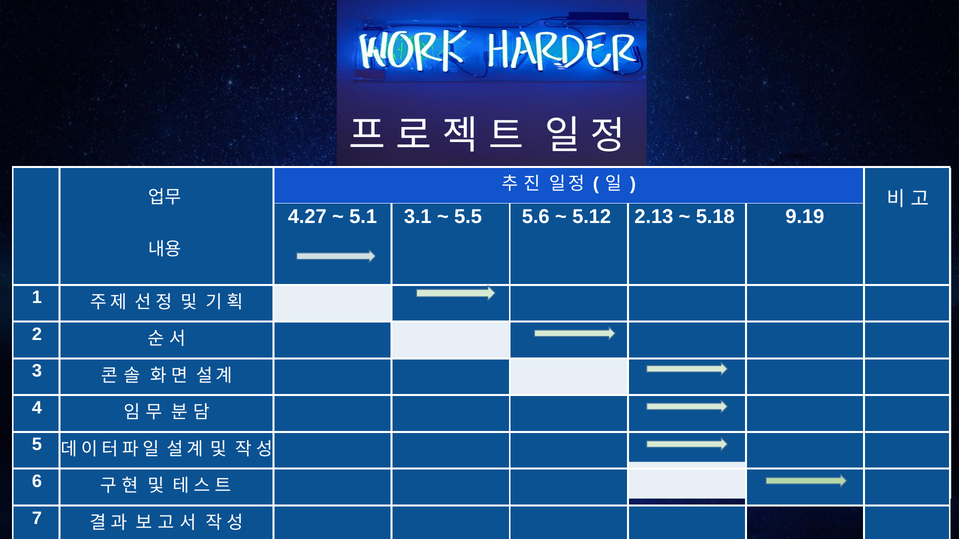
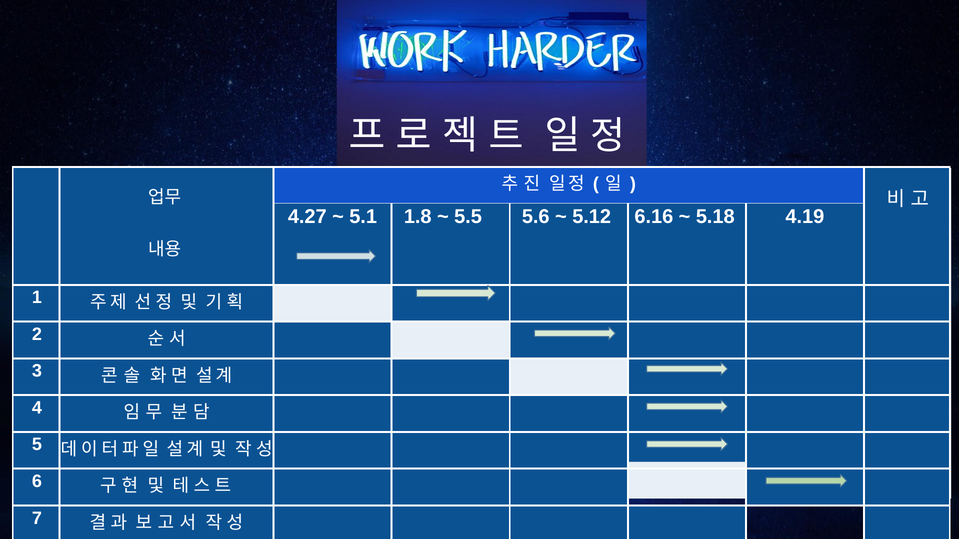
3.1: 3.1 -> 1.8
2.13: 2.13 -> 6.16
9.19: 9.19 -> 4.19
